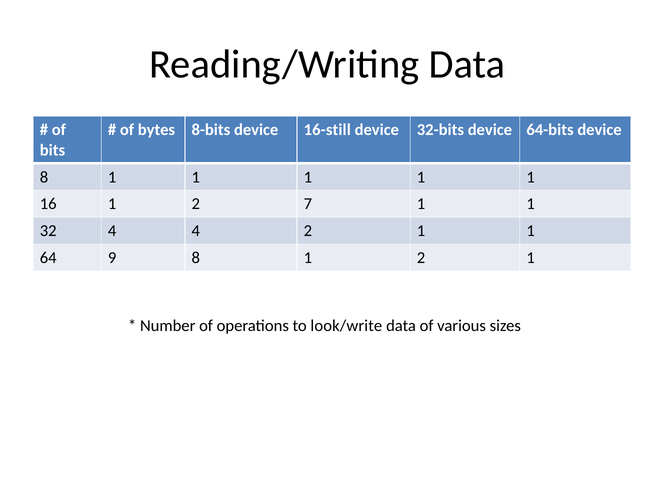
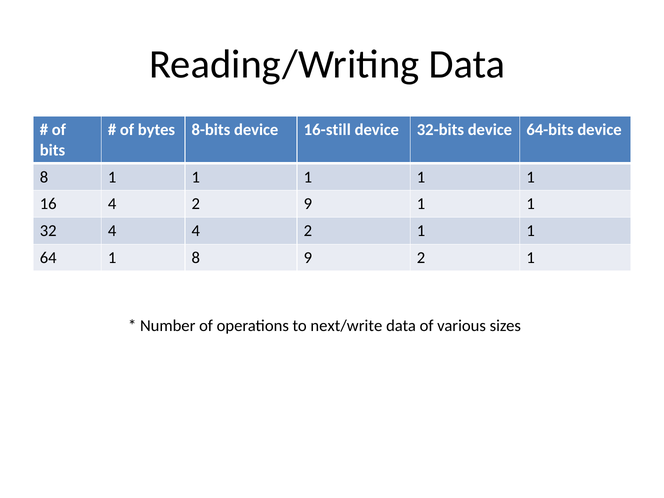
16 1: 1 -> 4
2 7: 7 -> 9
64 9: 9 -> 1
1 at (308, 258): 1 -> 9
look/write: look/write -> next/write
